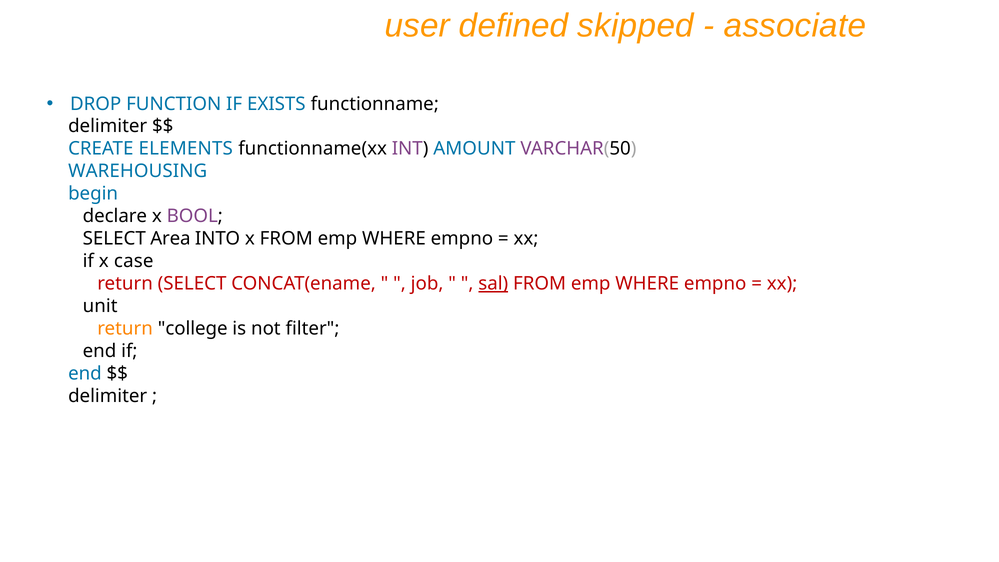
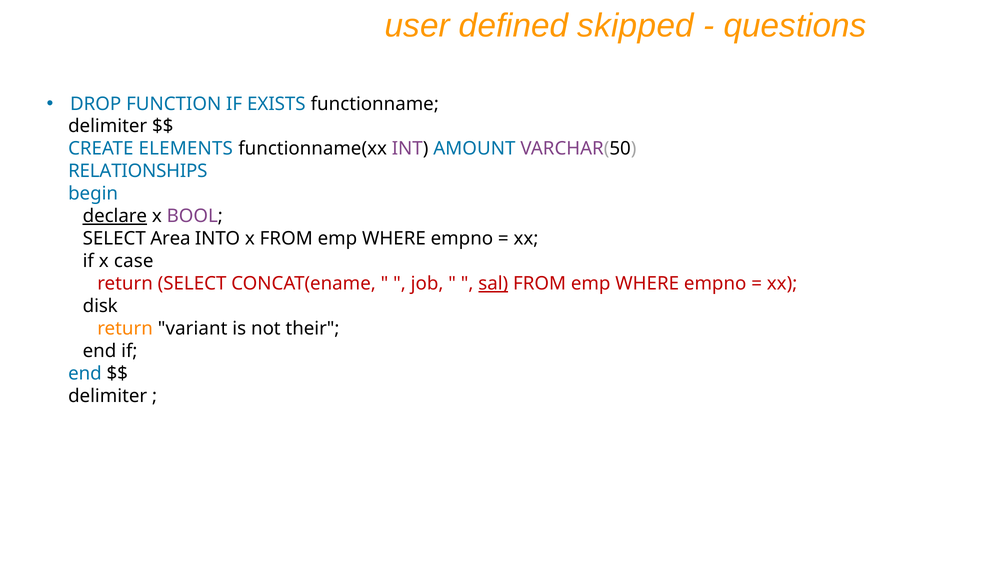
associate: associate -> questions
WAREHOUSING: WAREHOUSING -> RELATIONSHIPS
declare underline: none -> present
unit: unit -> disk
college: college -> variant
filter: filter -> their
